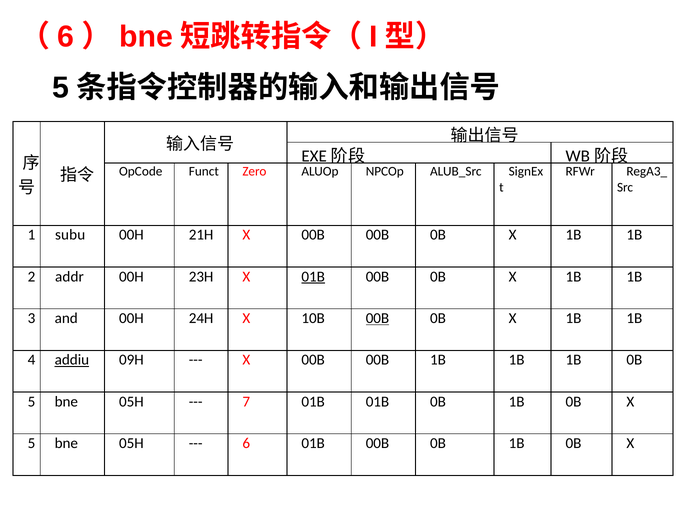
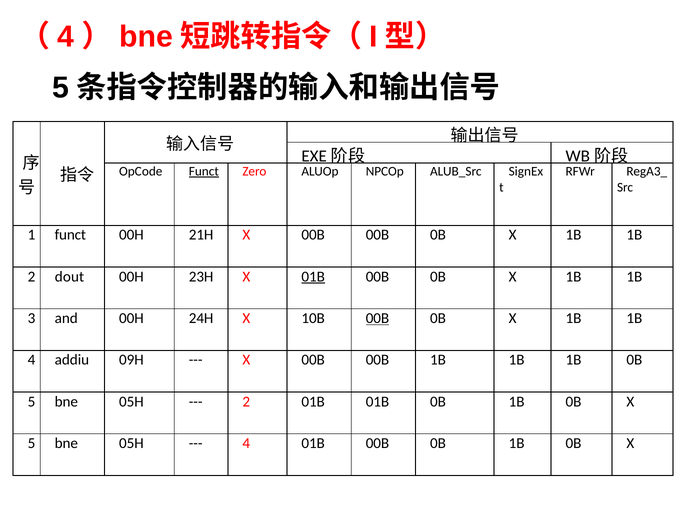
6 at (66, 37): 6 -> 4
Funct at (204, 171) underline: none -> present
1 subu: subu -> funct
addr: addr -> dout
addiu underline: present -> none
7 at (246, 401): 7 -> 2
6 at (246, 443): 6 -> 4
